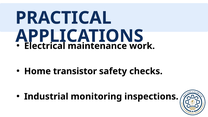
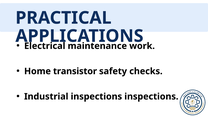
Industrial monitoring: monitoring -> inspections
